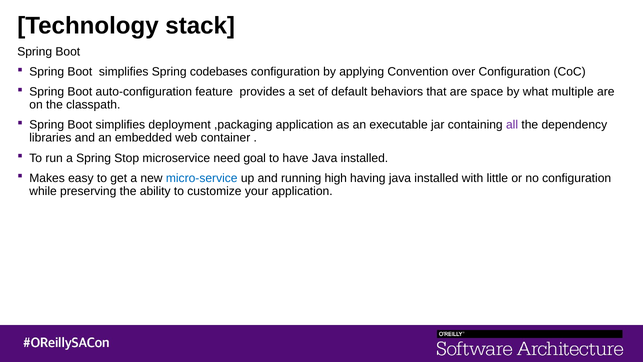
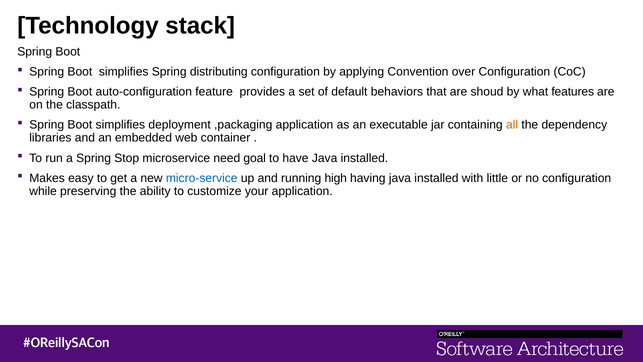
codebases: codebases -> distributing
space: space -> shoud
multiple: multiple -> features
all colour: purple -> orange
